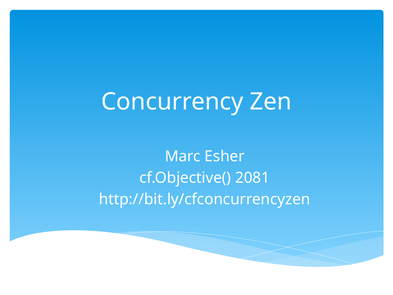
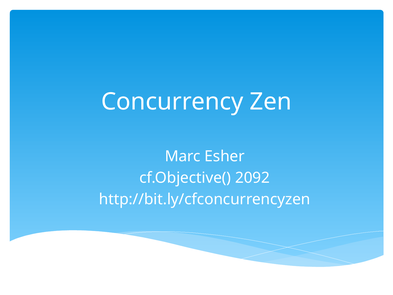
2081: 2081 -> 2092
